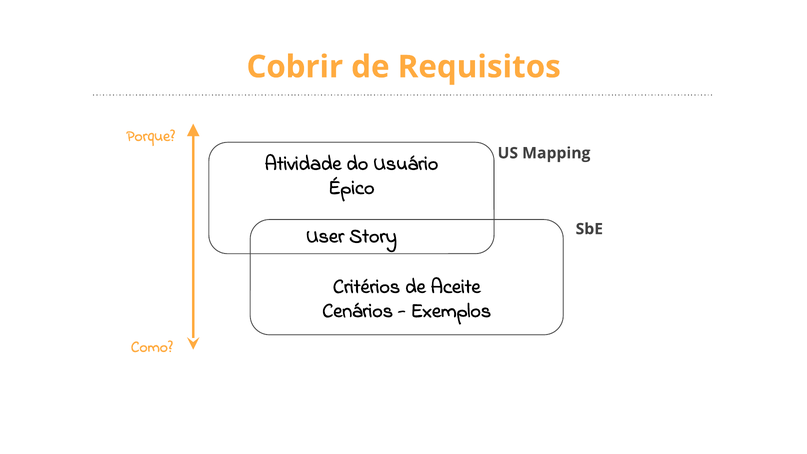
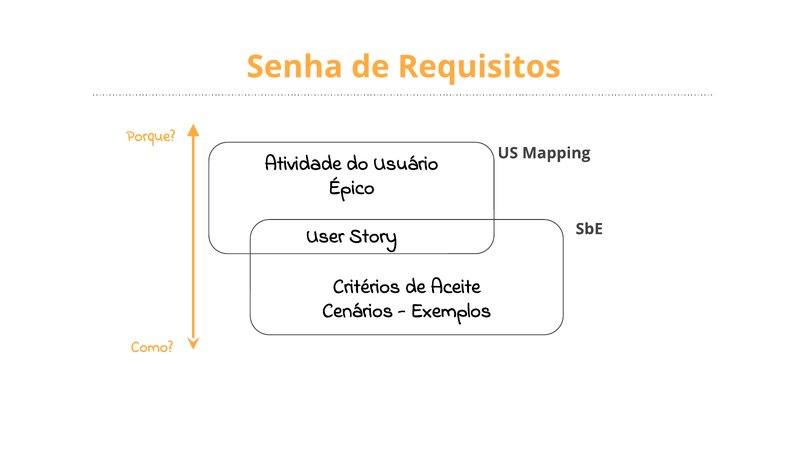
Cobrir: Cobrir -> Senha
